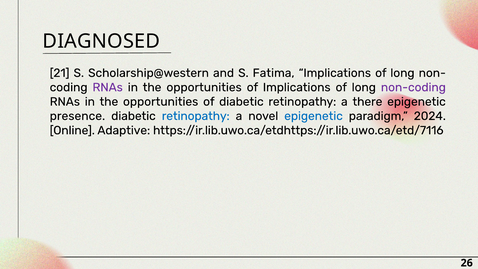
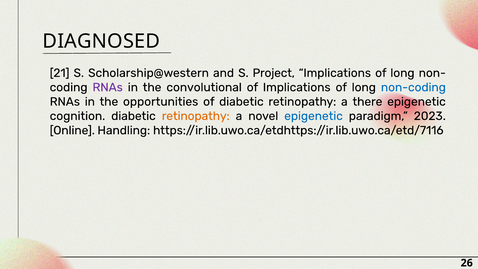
Fatima: Fatima -> Project
opportunities at (204, 87): opportunities -> convolutional
non-coding colour: purple -> blue
presence: presence -> cognition
retinopathy at (196, 116) colour: blue -> orange
2024: 2024 -> 2023
Adaptive: Adaptive -> Handling
